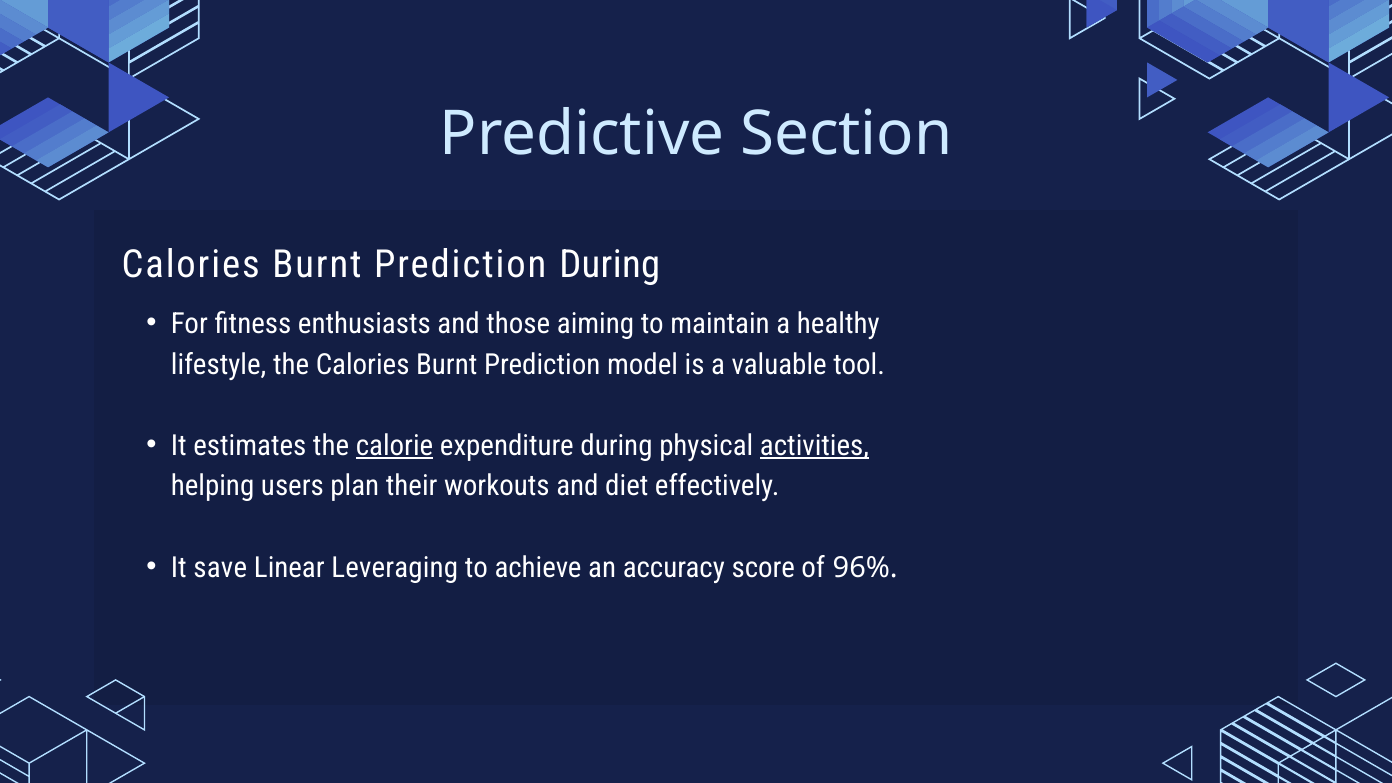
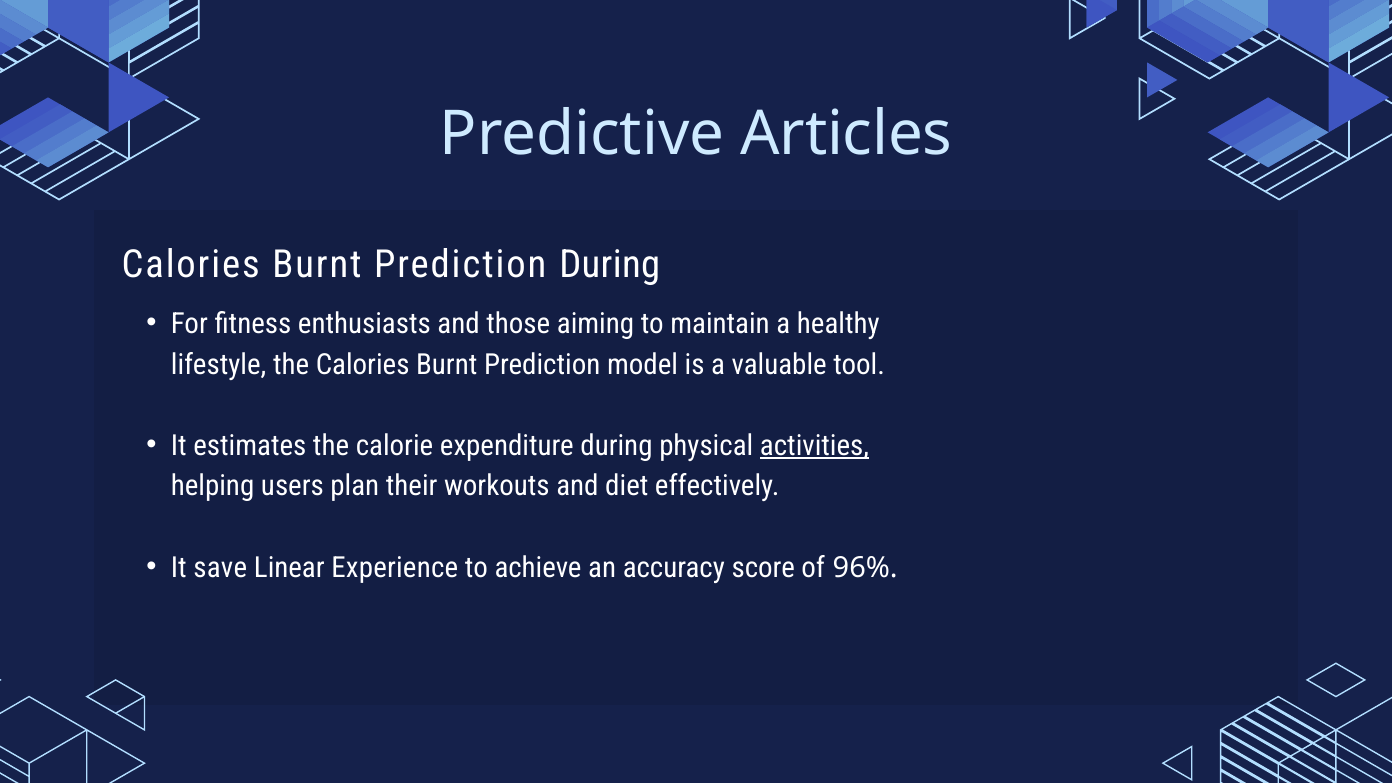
Section: Section -> Articles
calorie underline: present -> none
Leveraging: Leveraging -> Experience
